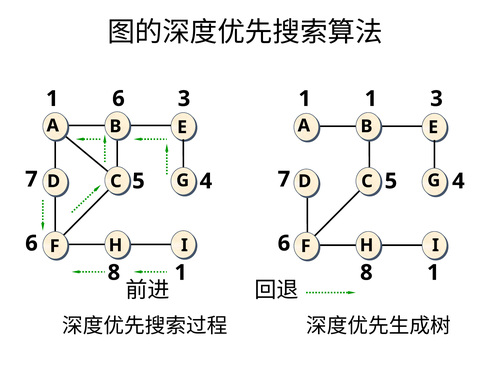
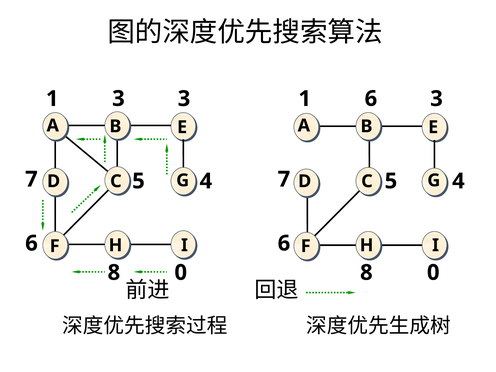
1 6: 6 -> 3
1 at (371, 99): 1 -> 6
1 at (181, 273): 1 -> 0
1 at (433, 273): 1 -> 0
